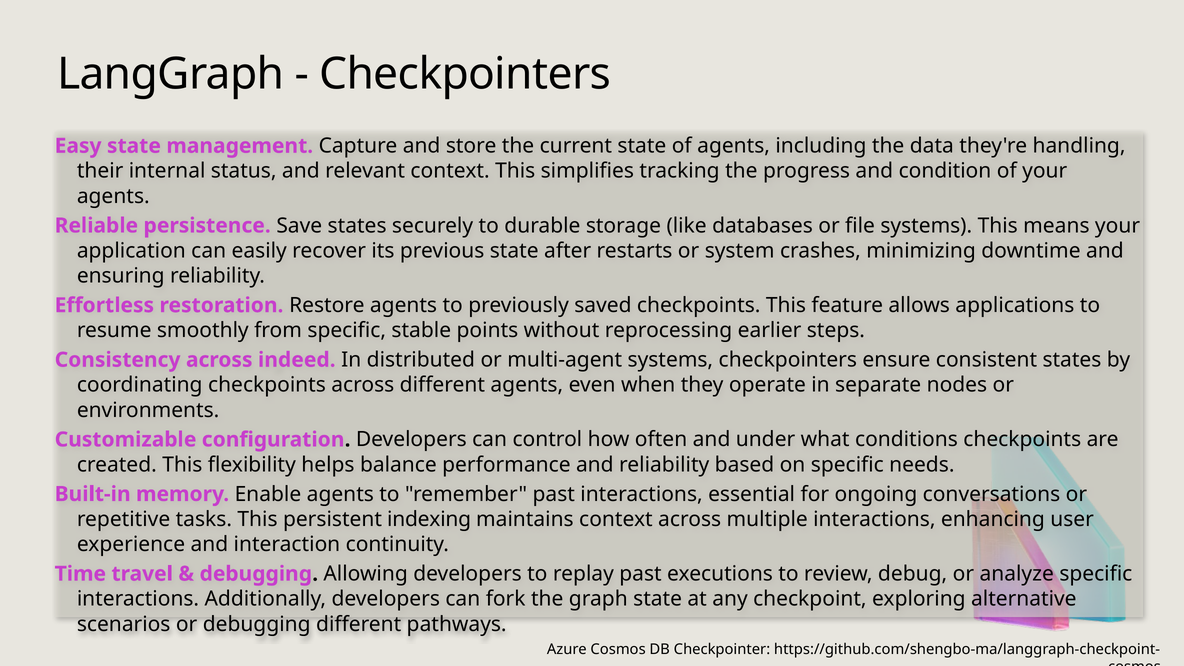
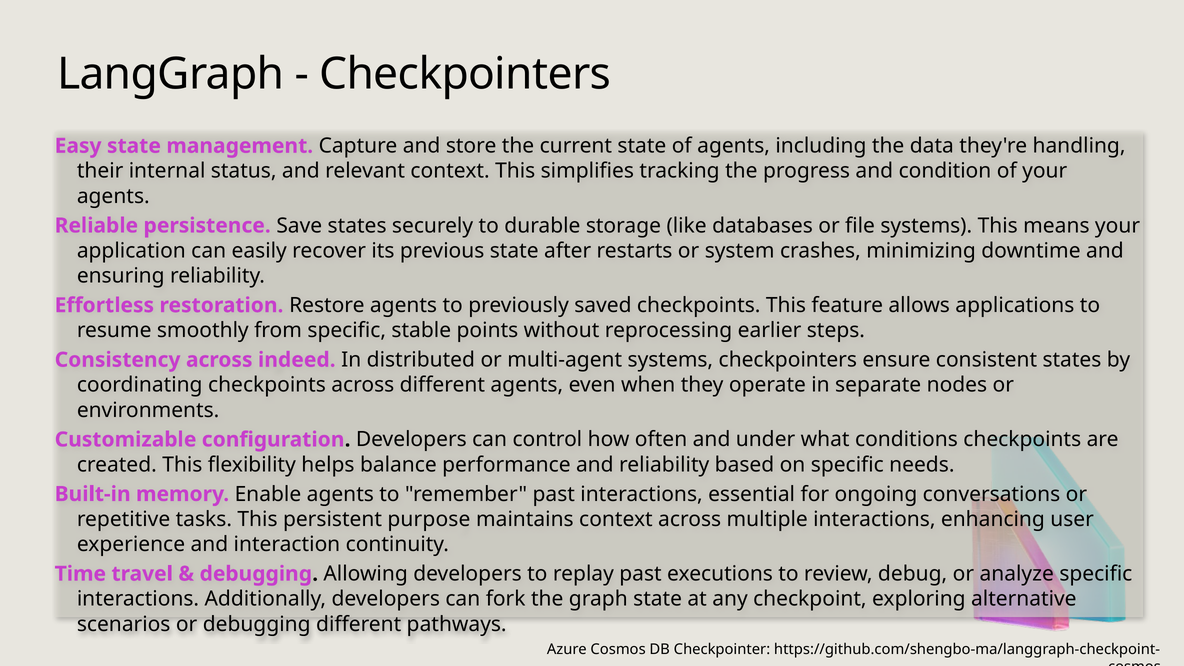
indexing: indexing -> purpose
